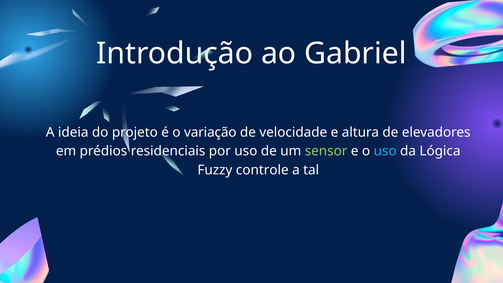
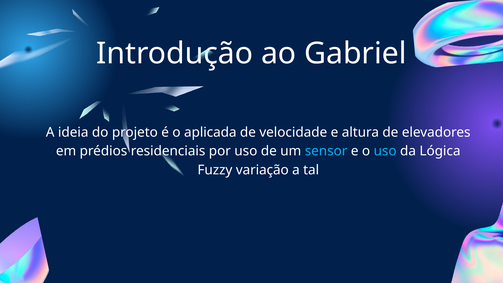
variação: variação -> aplicada
sensor colour: light green -> light blue
controle: controle -> variação
